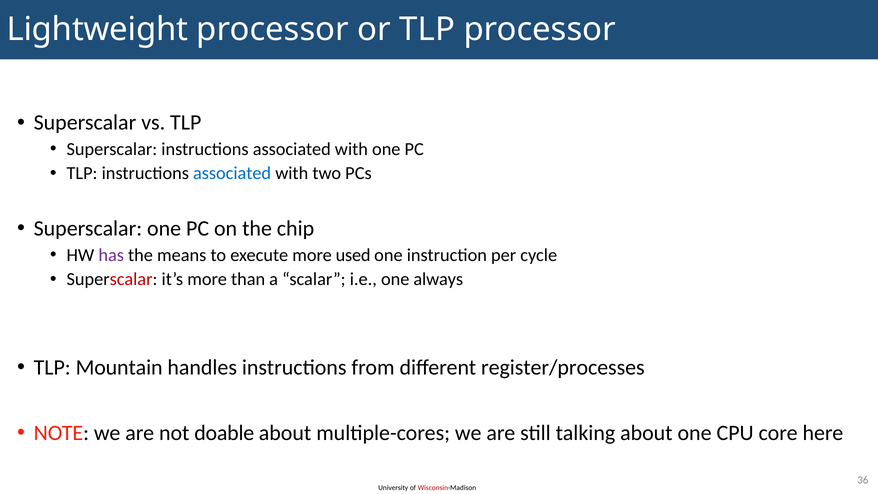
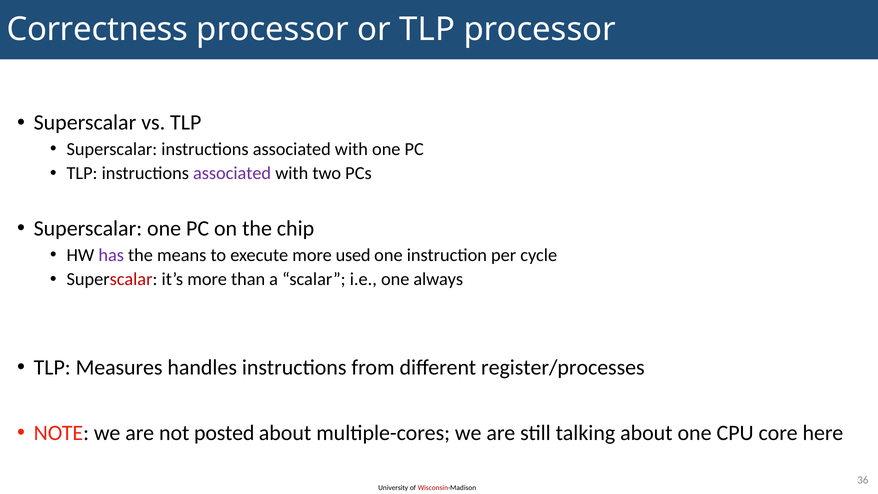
Lightweight: Lightweight -> Correctness
associated at (232, 173) colour: blue -> purple
Mountain: Mountain -> Measures
doable: doable -> posted
